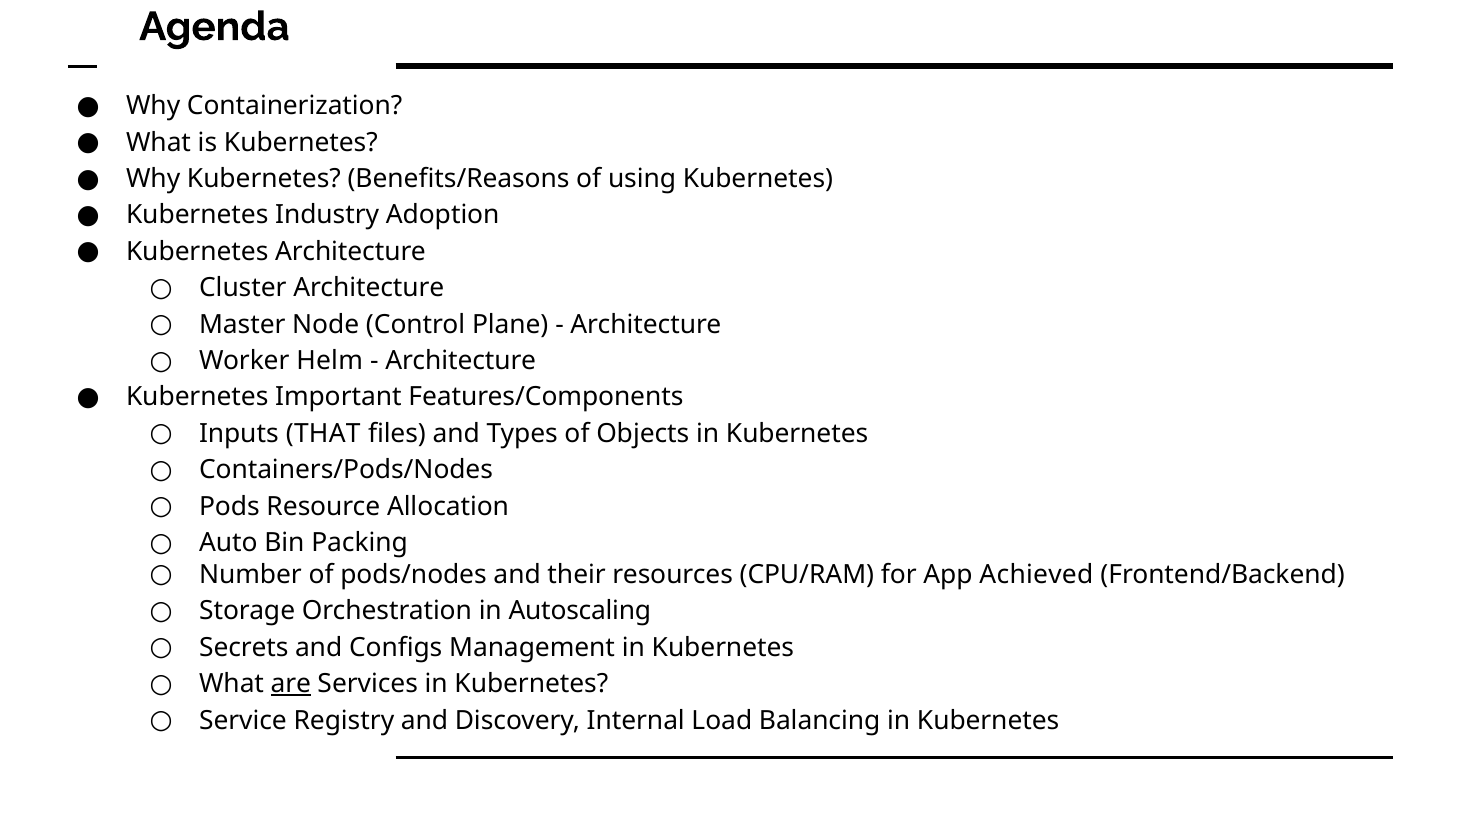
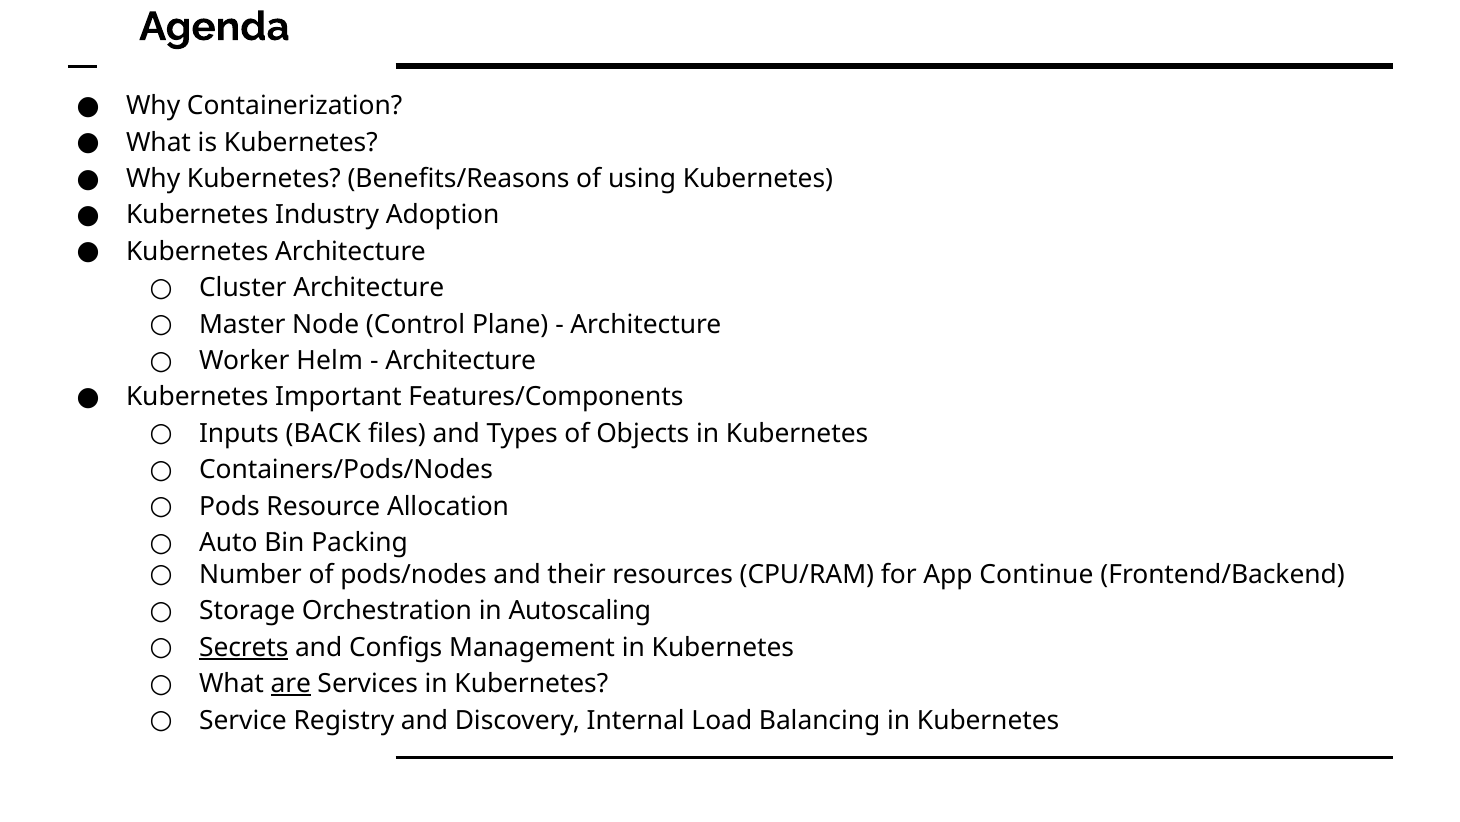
THAT: THAT -> BACK
Achieved: Achieved -> Continue
Secrets underline: none -> present
